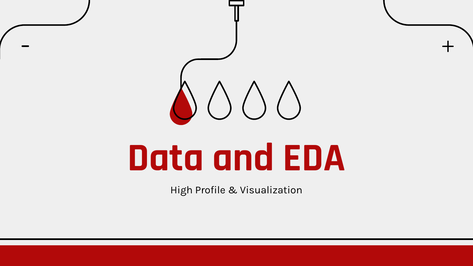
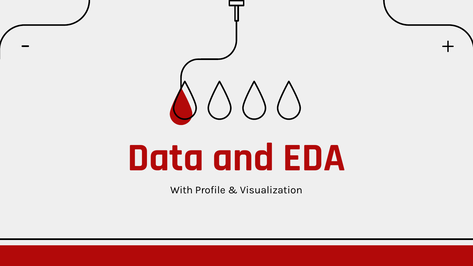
High: High -> With
